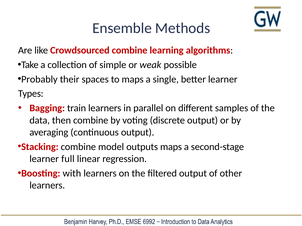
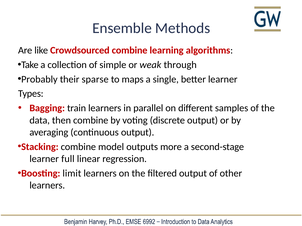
possible: possible -> through
spaces: spaces -> sparse
outputs maps: maps -> more
with: with -> limit
